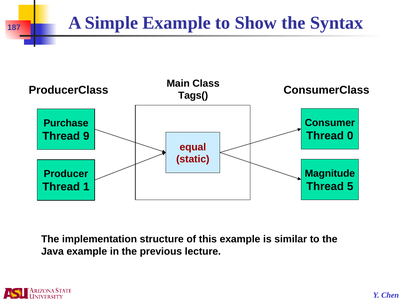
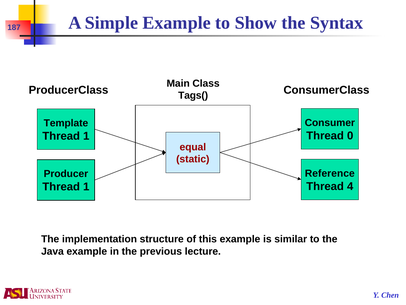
Purchase: Purchase -> Template
9 at (86, 136): 9 -> 1
Magnitude: Magnitude -> Reference
5: 5 -> 4
